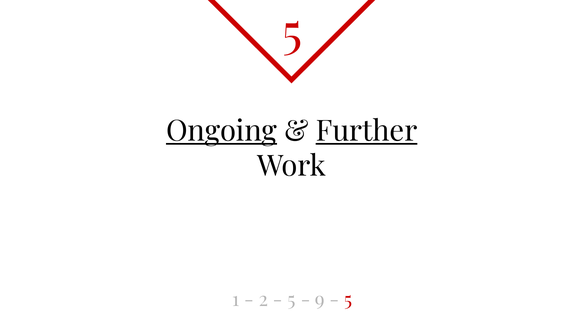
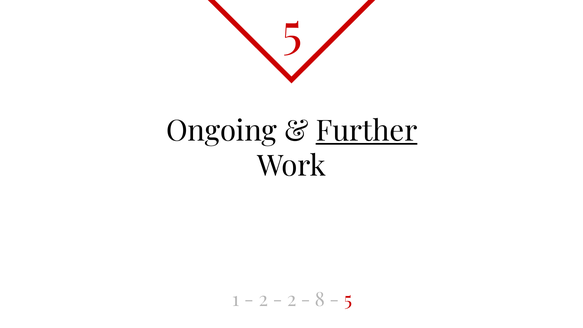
Ongoing underline: present -> none
5 at (292, 300): 5 -> 2
9: 9 -> 8
